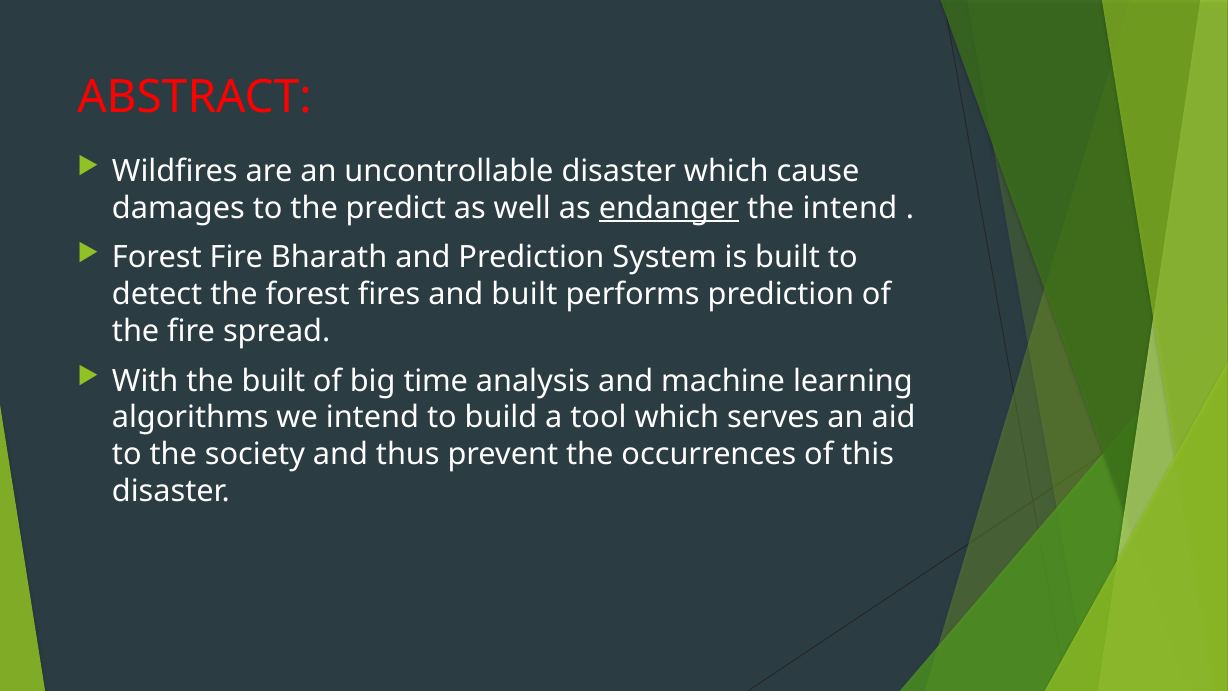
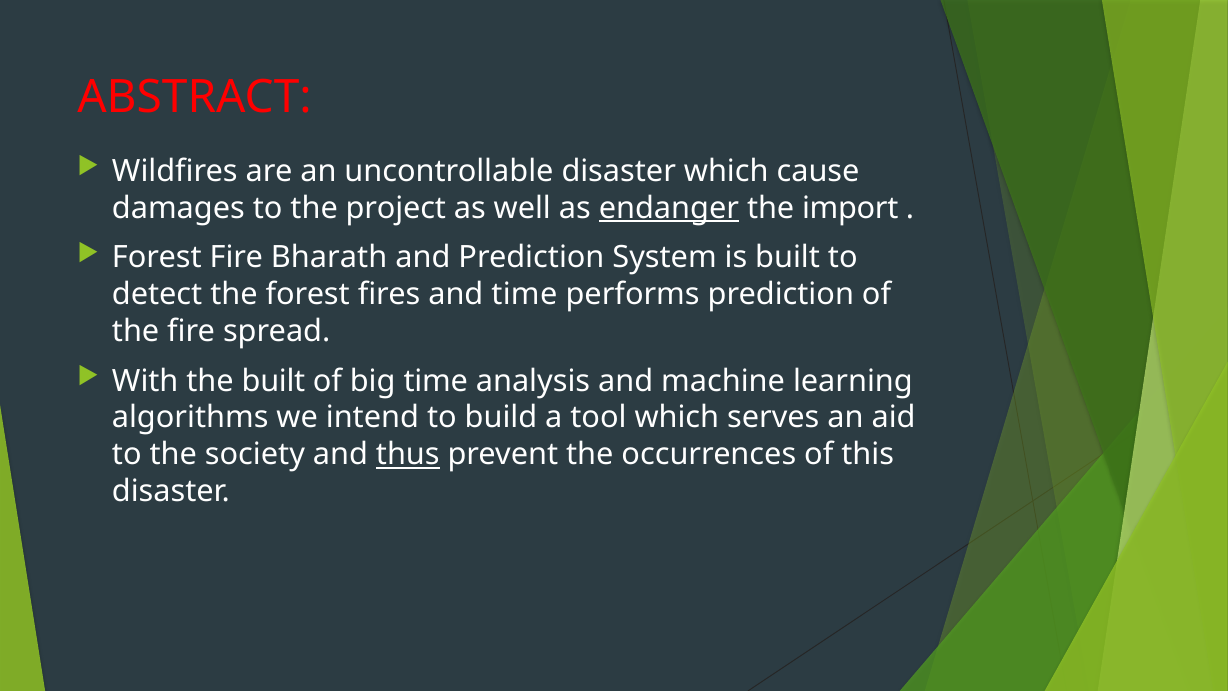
predict: predict -> project
the intend: intend -> import
and built: built -> time
thus underline: none -> present
